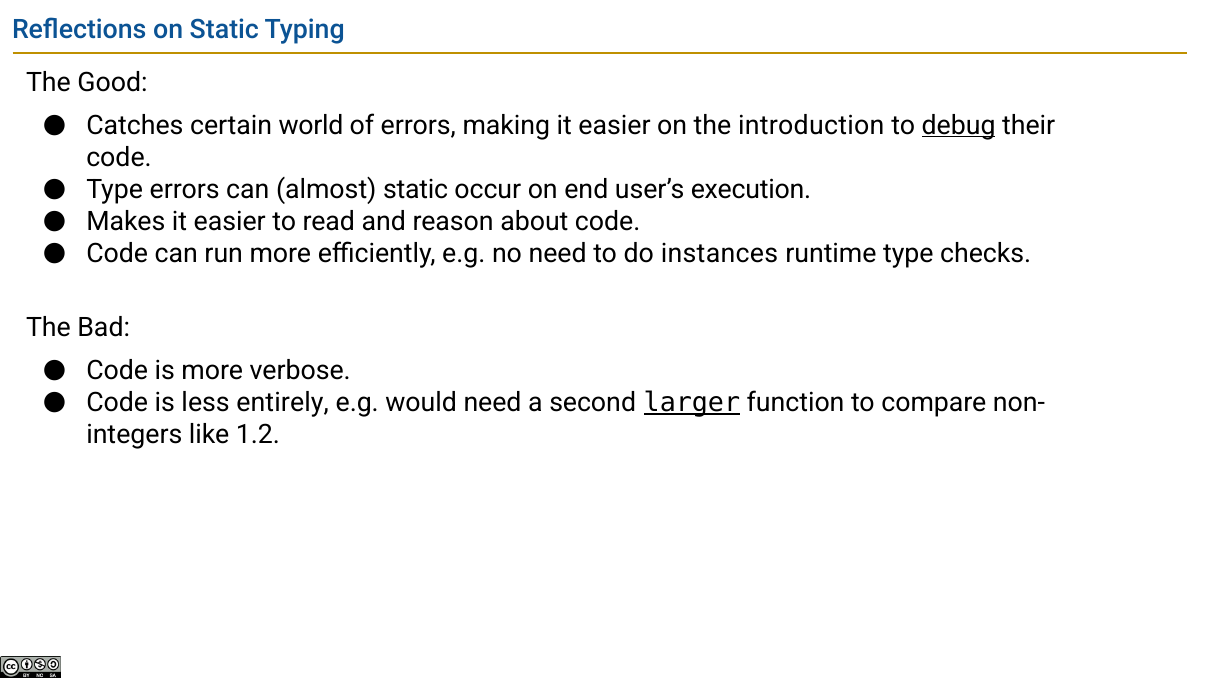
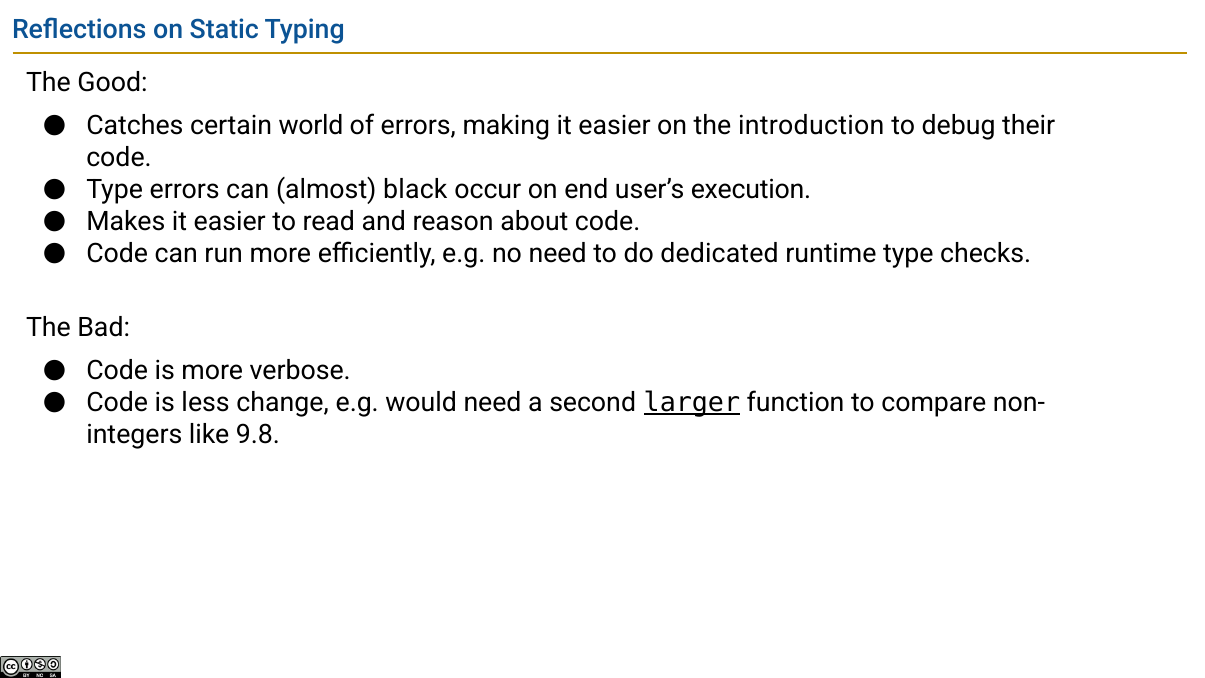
debug underline: present -> none
almost static: static -> black
instances: instances -> dedicated
entirely: entirely -> change
1.2: 1.2 -> 9.8
